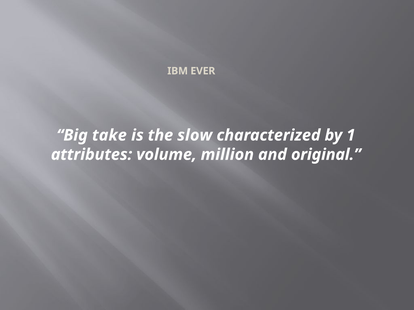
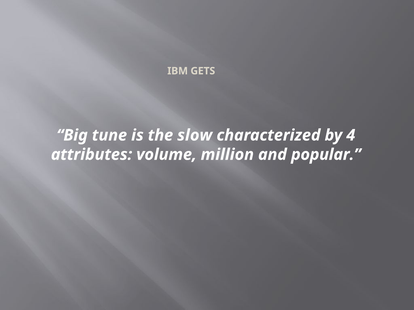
EVER: EVER -> GETS
take: take -> tune
1: 1 -> 4
original: original -> popular
